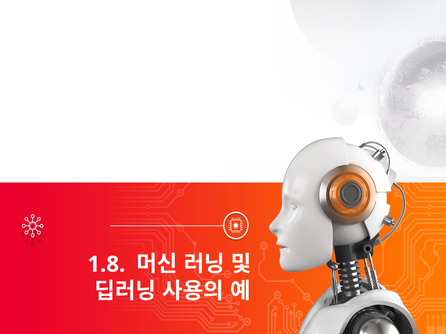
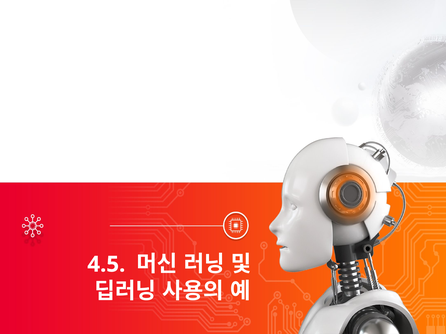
1.8: 1.8 -> 4.5
